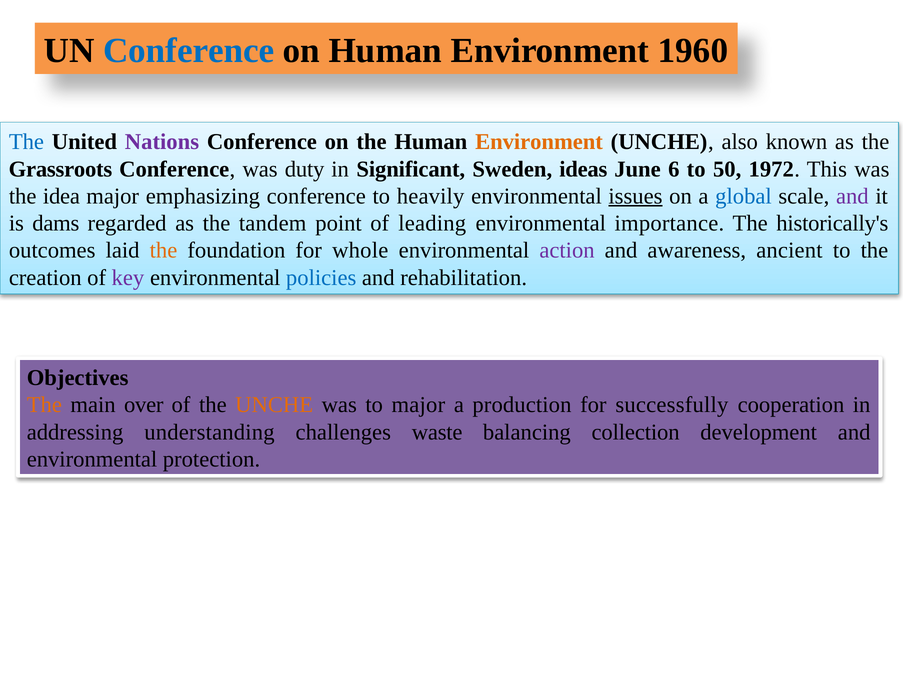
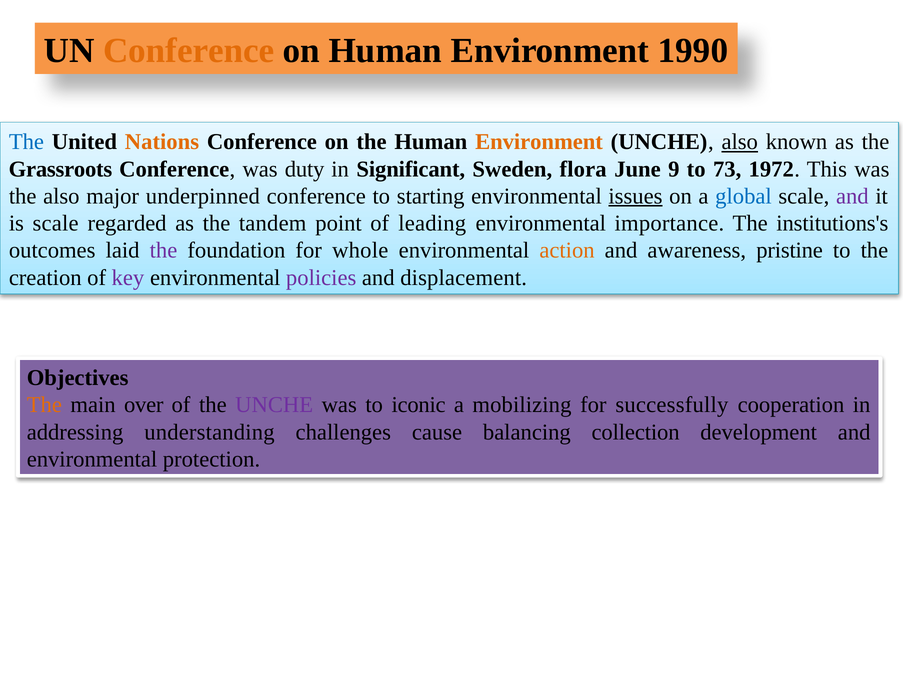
Conference at (189, 51) colour: blue -> orange
1960: 1960 -> 1990
Nations colour: purple -> orange
also at (740, 142) underline: none -> present
ideas: ideas -> flora
6: 6 -> 9
50: 50 -> 73
the idea: idea -> also
emphasizing: emphasizing -> underpinned
heavily: heavily -> starting
is dams: dams -> scale
historically's: historically's -> institutions's
the at (163, 250) colour: orange -> purple
action colour: purple -> orange
ancient: ancient -> pristine
policies colour: blue -> purple
rehabilitation: rehabilitation -> displacement
UNCHE at (274, 405) colour: orange -> purple
to major: major -> iconic
production: production -> mobilizing
waste: waste -> cause
